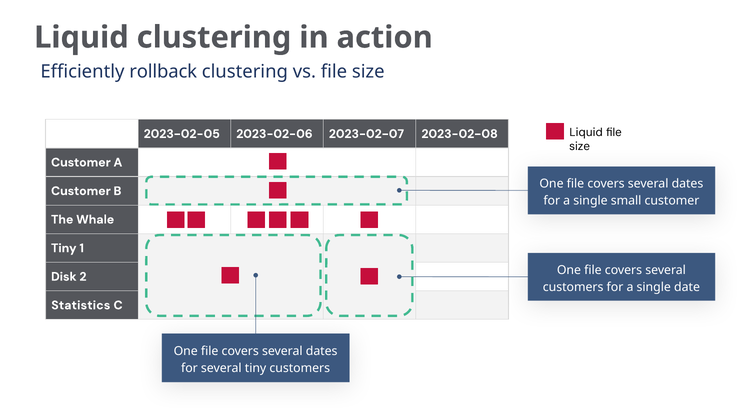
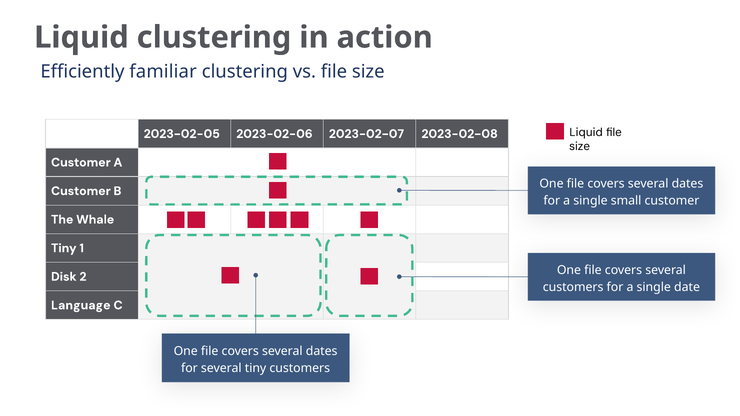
rollback: rollback -> familiar
Statistics: Statistics -> Language
